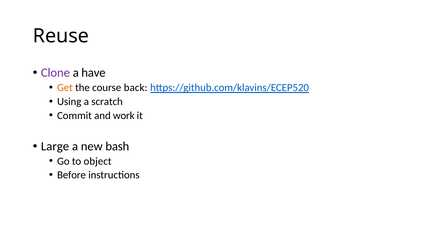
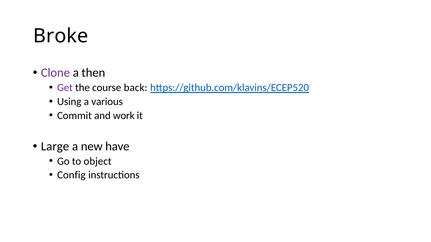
Reuse: Reuse -> Broke
have: have -> then
Get colour: orange -> purple
scratch: scratch -> various
bash: bash -> have
Before: Before -> Config
